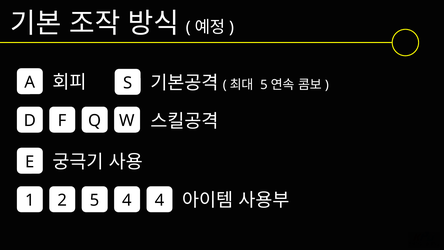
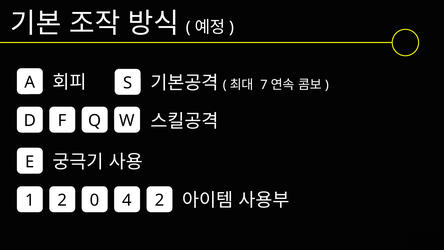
5 at (264, 85): 5 -> 7
2 5: 5 -> 0
4 4: 4 -> 2
